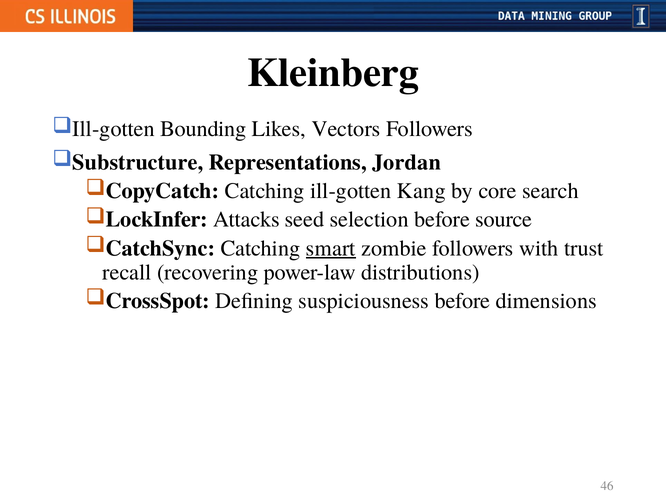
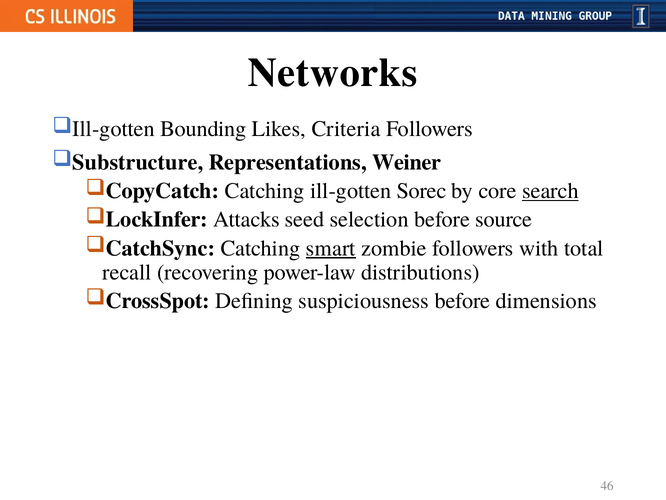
Kleinberg: Kleinberg -> Networks
Vectors: Vectors -> Criteria
Jordan: Jordan -> Weiner
Kang: Kang -> Sorec
search underline: none -> present
trust: trust -> total
